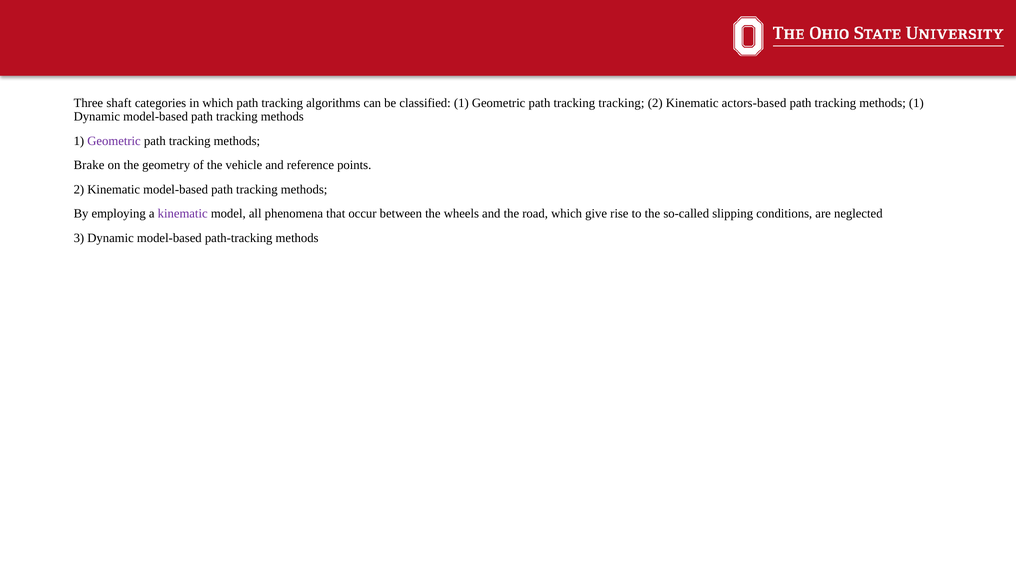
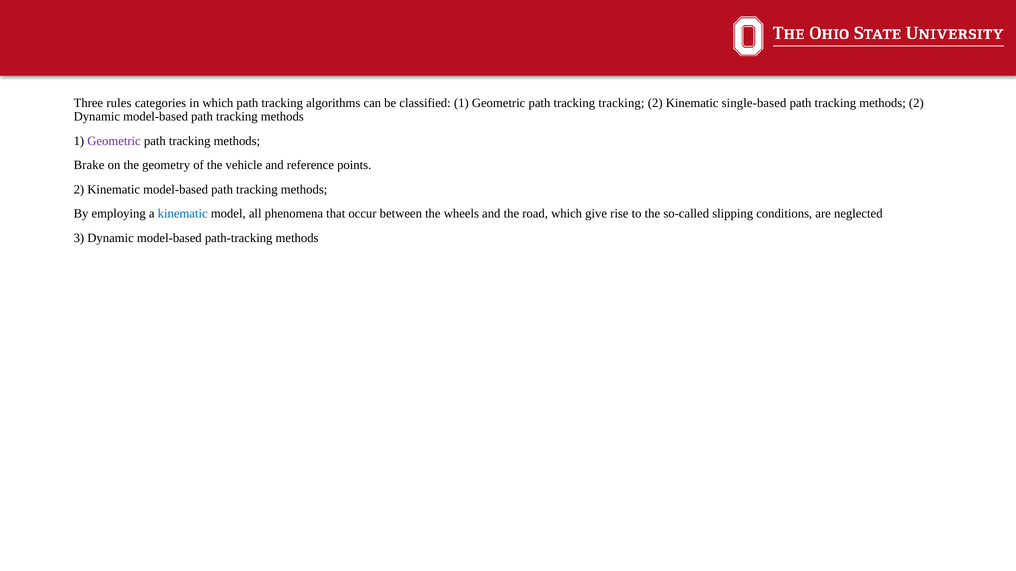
shaft: shaft -> rules
actors-based: actors-based -> single-based
1 at (916, 103): 1 -> 2
kinematic at (183, 214) colour: purple -> blue
